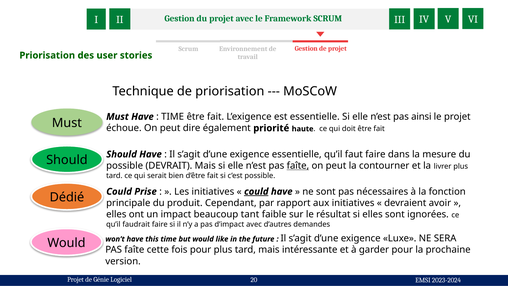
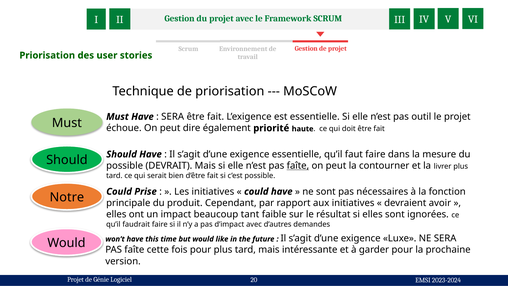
TIME at (173, 117): TIME -> SERA
ainsi: ainsi -> outil
could at (256, 191) underline: present -> none
Dédié: Dédié -> Notre
